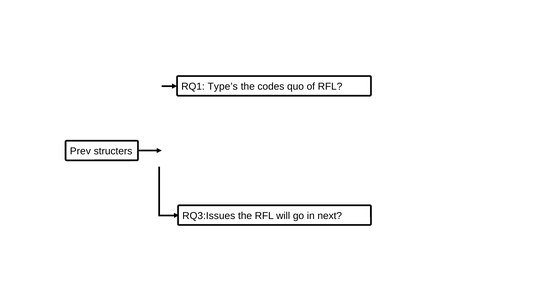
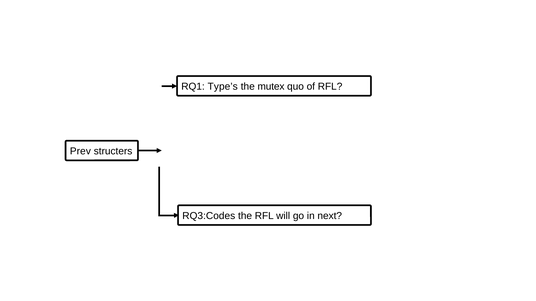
codes: codes -> mutex
RQ3:Issues: RQ3:Issues -> RQ3:Codes
